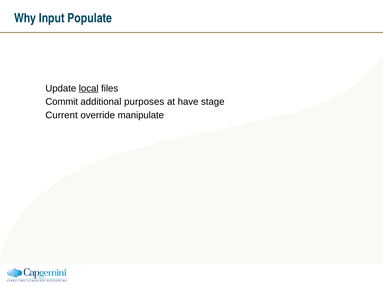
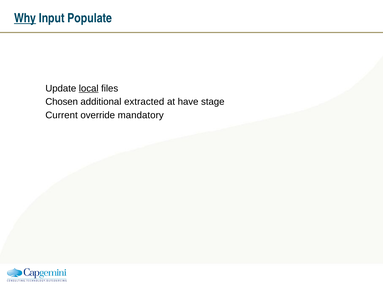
Why underline: none -> present
Commit: Commit -> Chosen
purposes: purposes -> extracted
manipulate: manipulate -> mandatory
